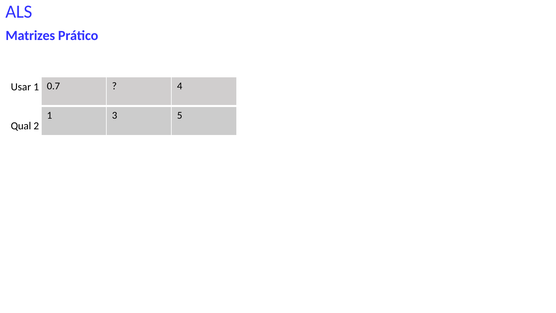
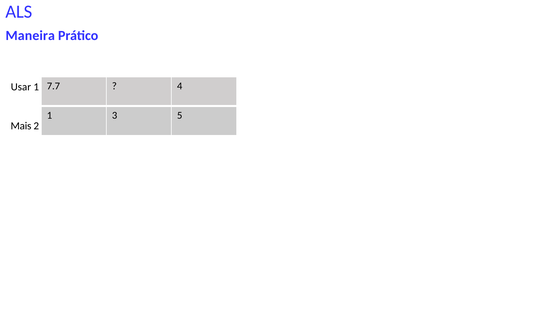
Matrizes: Matrizes -> Maneira
0.7: 0.7 -> 7.7
Qual: Qual -> Mais
